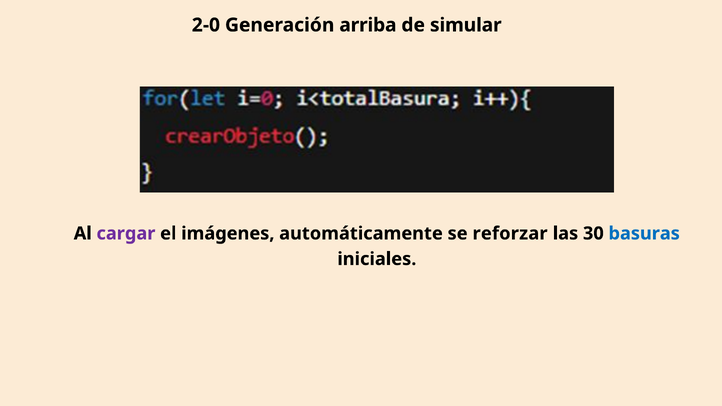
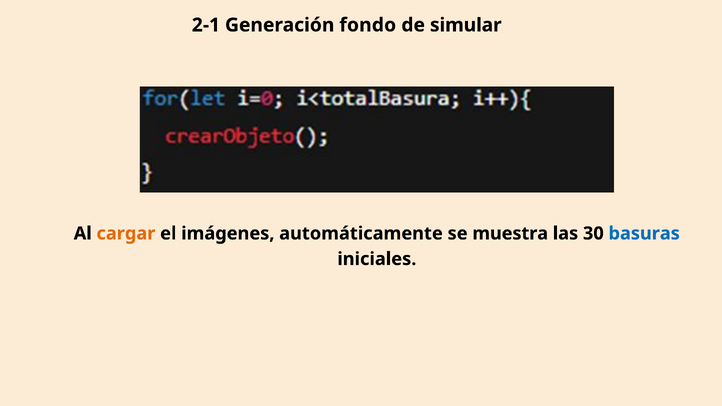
2-0: 2-0 -> 2-1
arriba: arriba -> fondo
cargar colour: purple -> orange
reforzar: reforzar -> muestra
